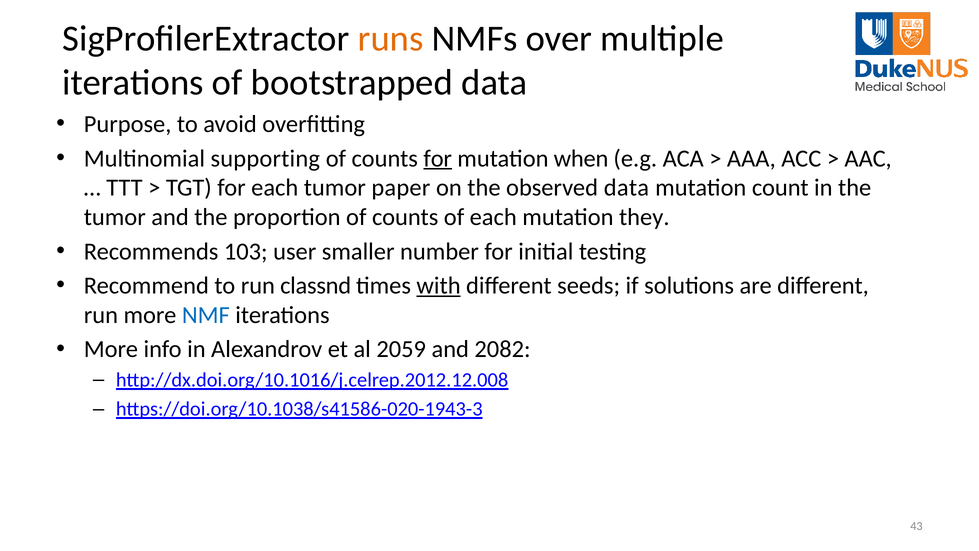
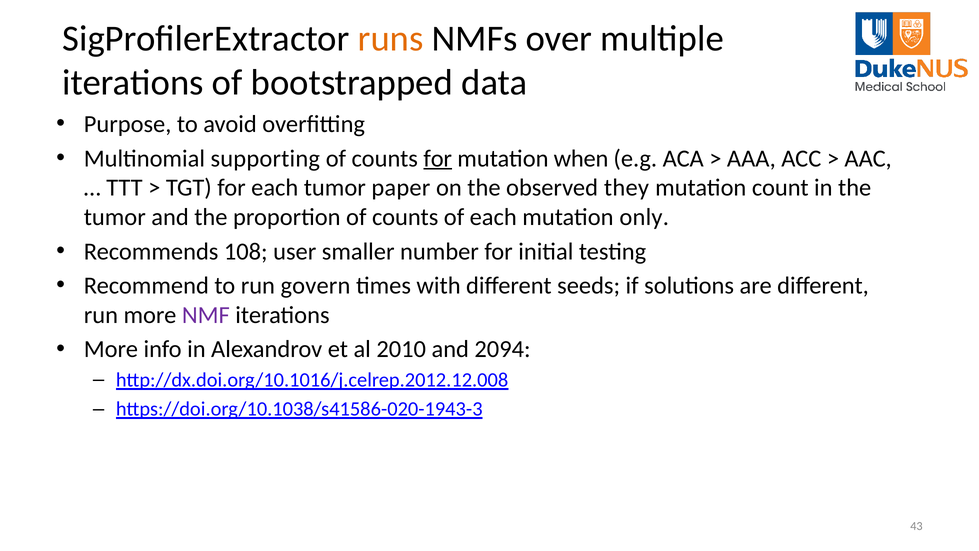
observed data: data -> they
they: they -> only
103: 103 -> 108
classnd: classnd -> govern
with underline: present -> none
NMF colour: blue -> purple
2059: 2059 -> 2010
2082: 2082 -> 2094
